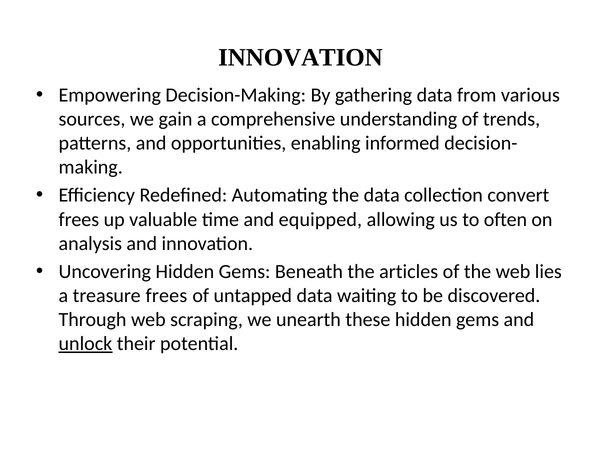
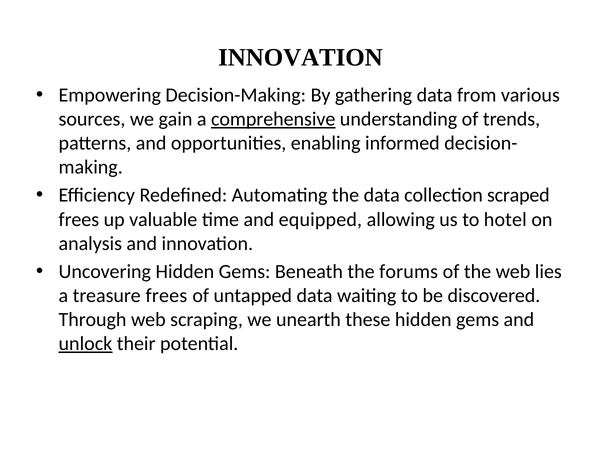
comprehensive underline: none -> present
convert: convert -> scraped
often: often -> hotel
articles: articles -> forums
